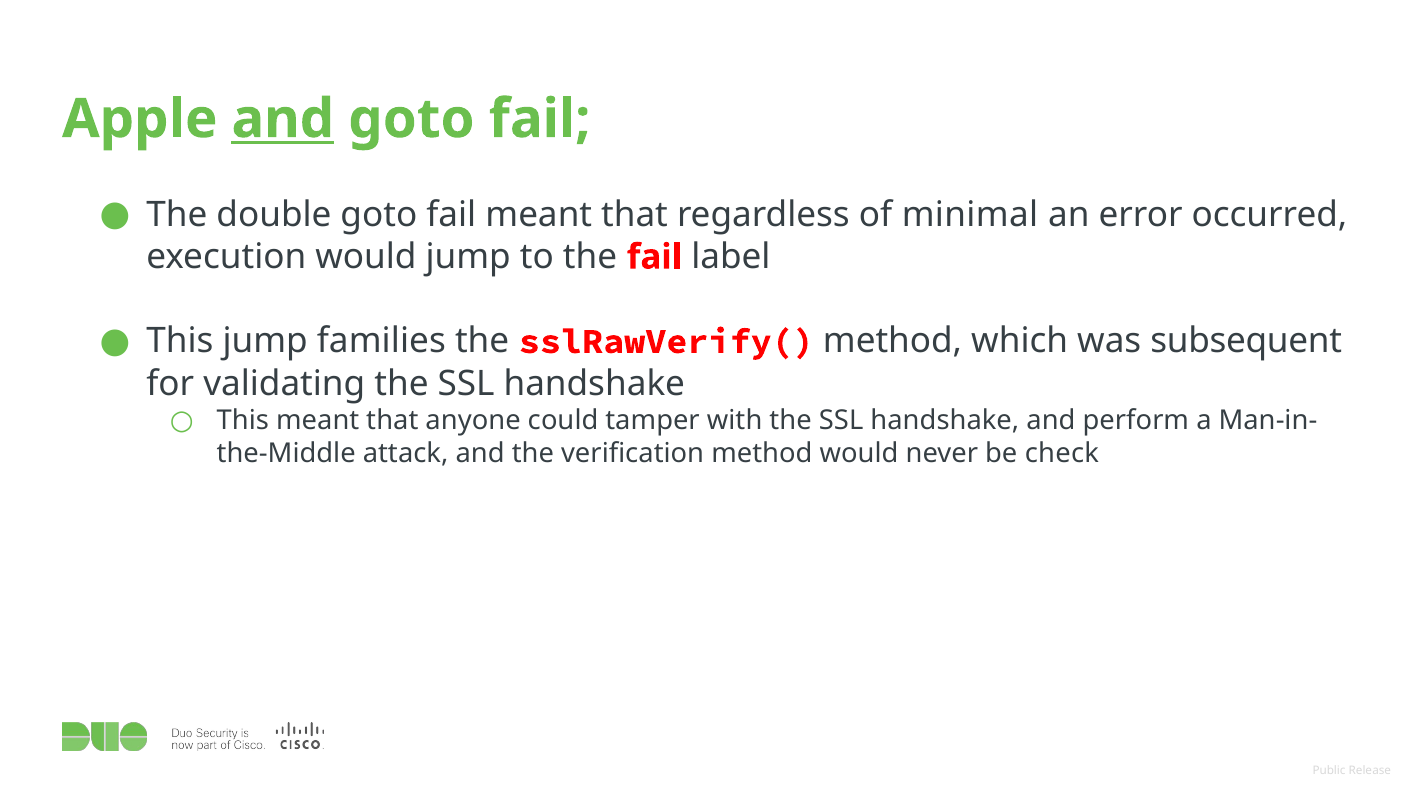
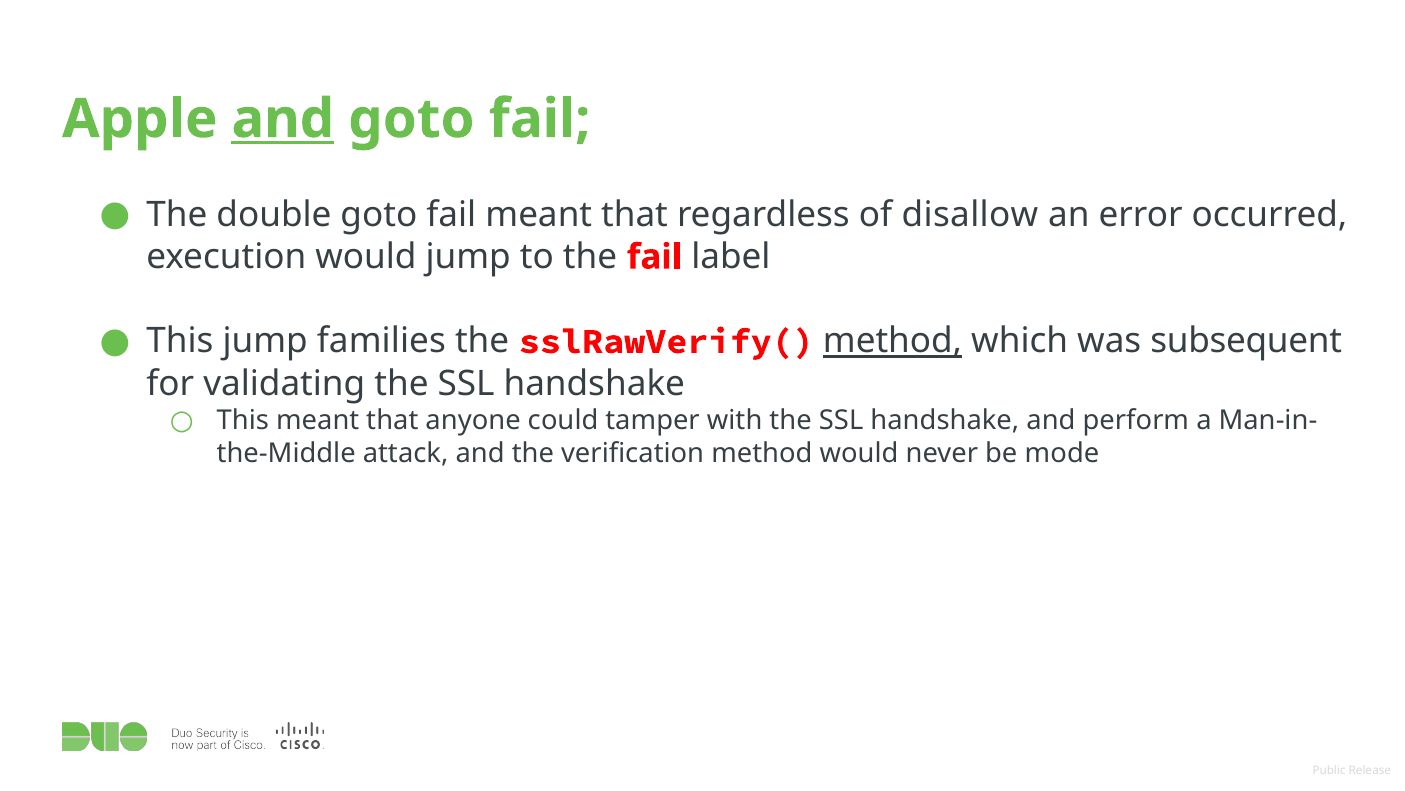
minimal: minimal -> disallow
method at (893, 341) underline: none -> present
check: check -> mode
